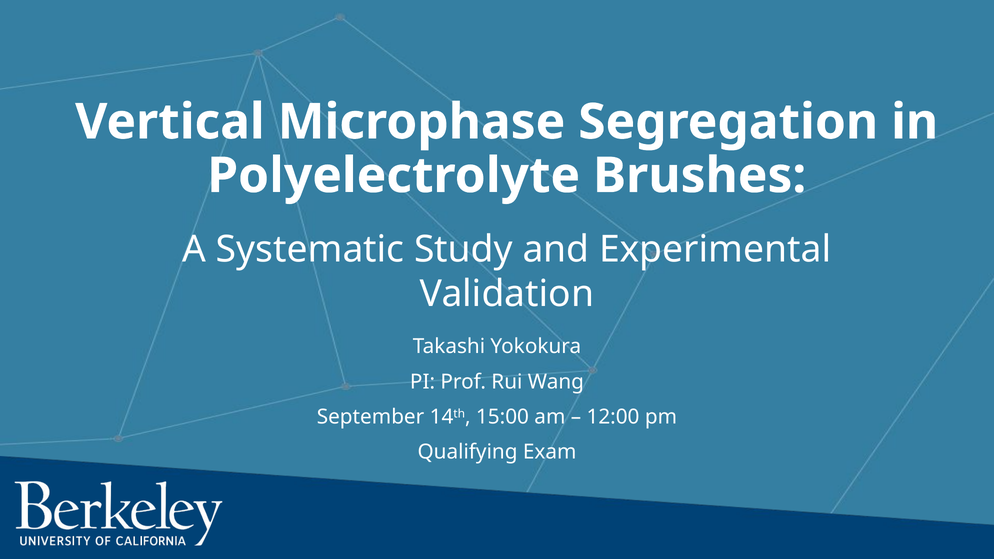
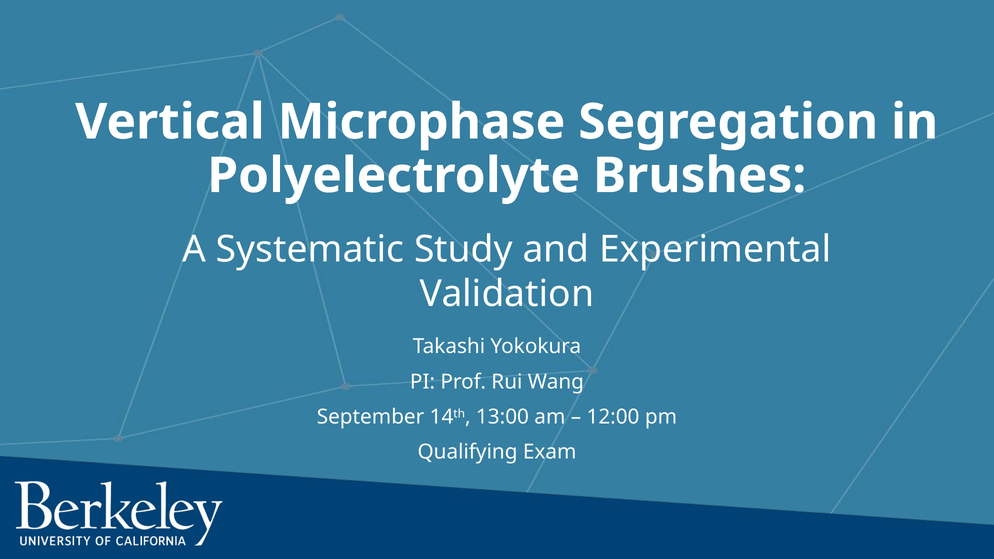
15:00: 15:00 -> 13:00
